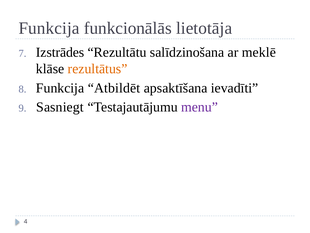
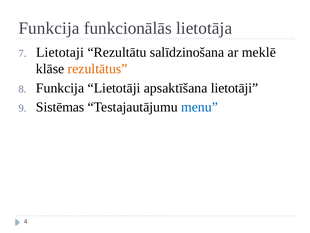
Izstrādes: Izstrādes -> Lietotaji
Funkcija Atbildēt: Atbildēt -> Lietotāji
apsaktīšana ievadīti: ievadīti -> lietotāji
Sasniegt: Sasniegt -> Sistēmas
menu colour: purple -> blue
